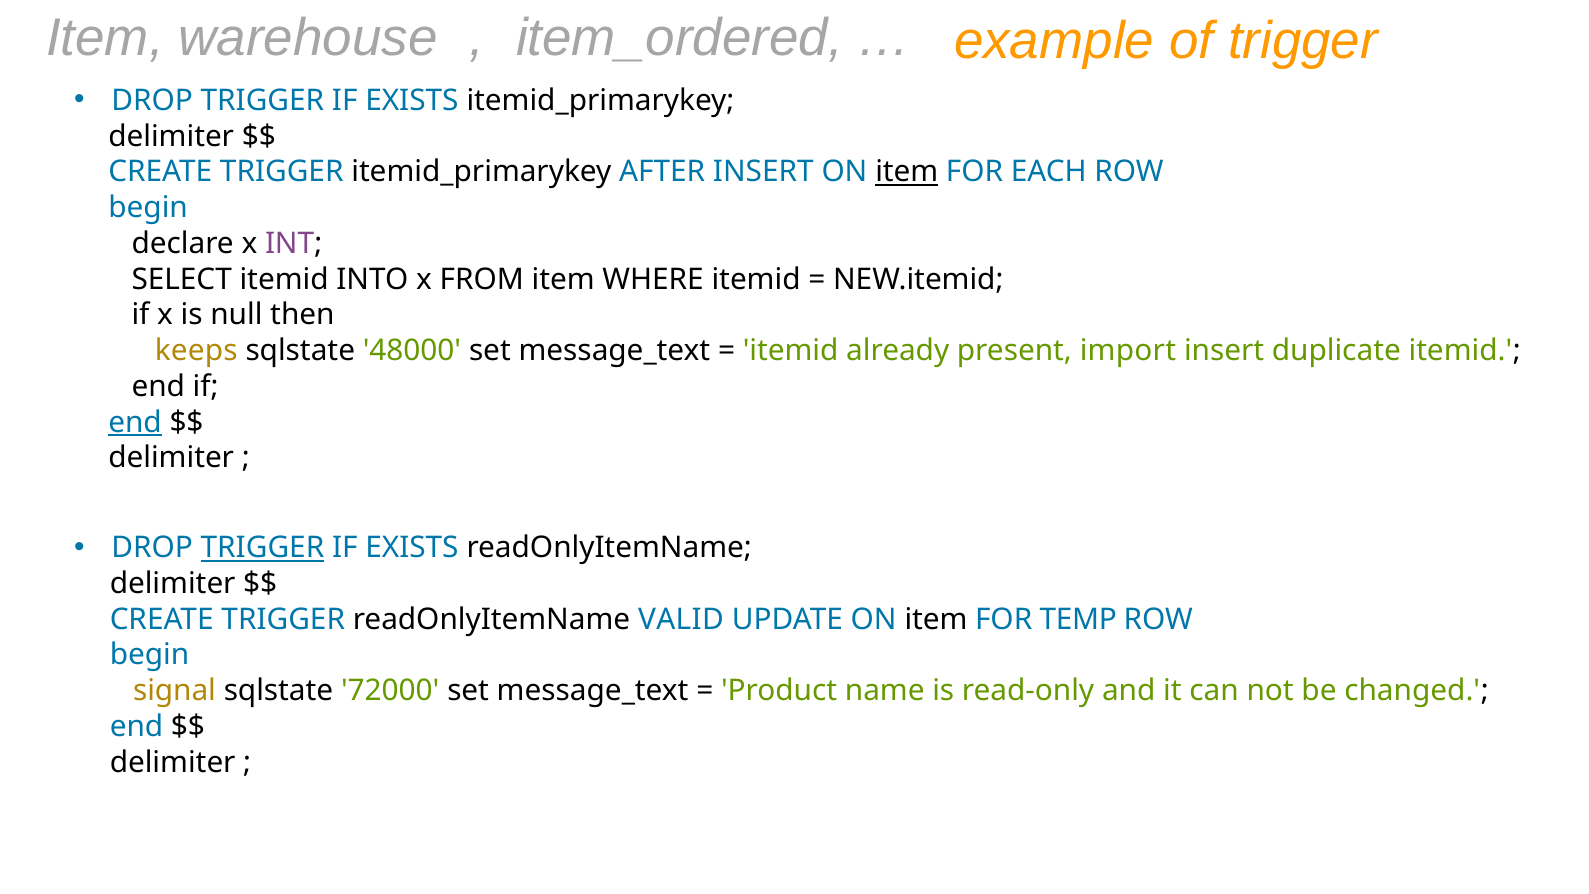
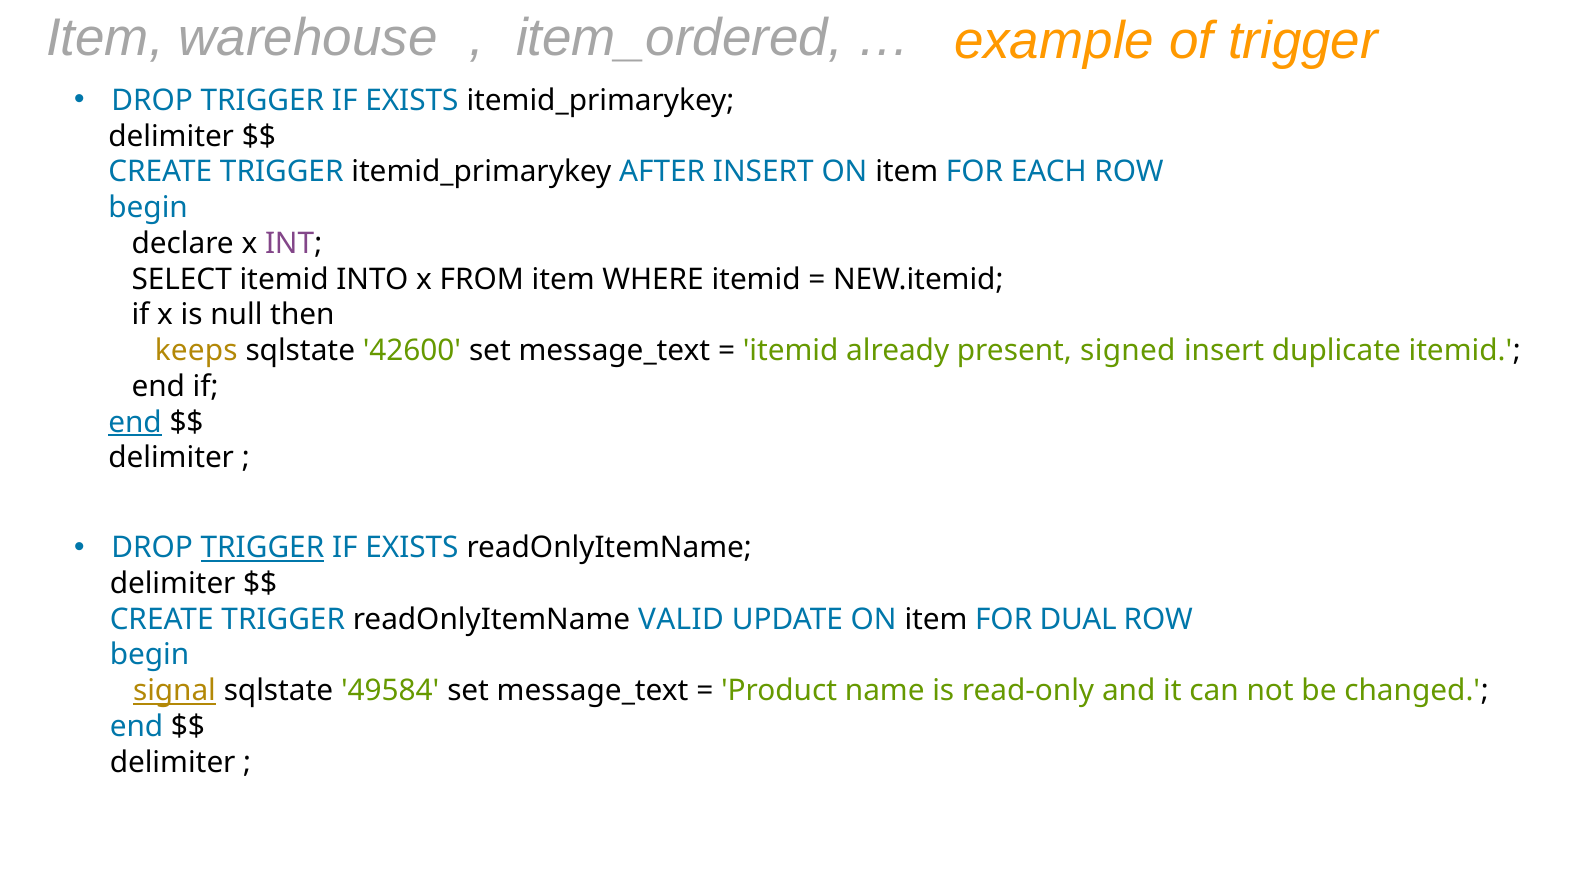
item at (907, 172) underline: present -> none
48000: 48000 -> 42600
import: import -> signed
TEMP: TEMP -> DUAL
signal underline: none -> present
72000: 72000 -> 49584
